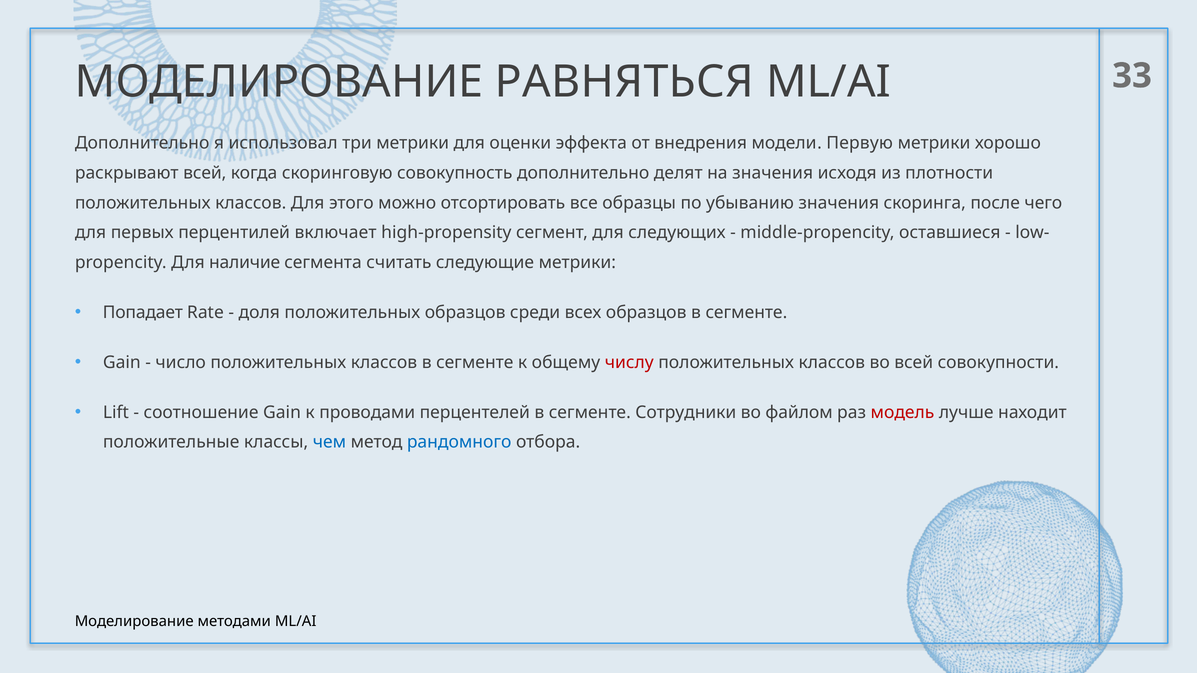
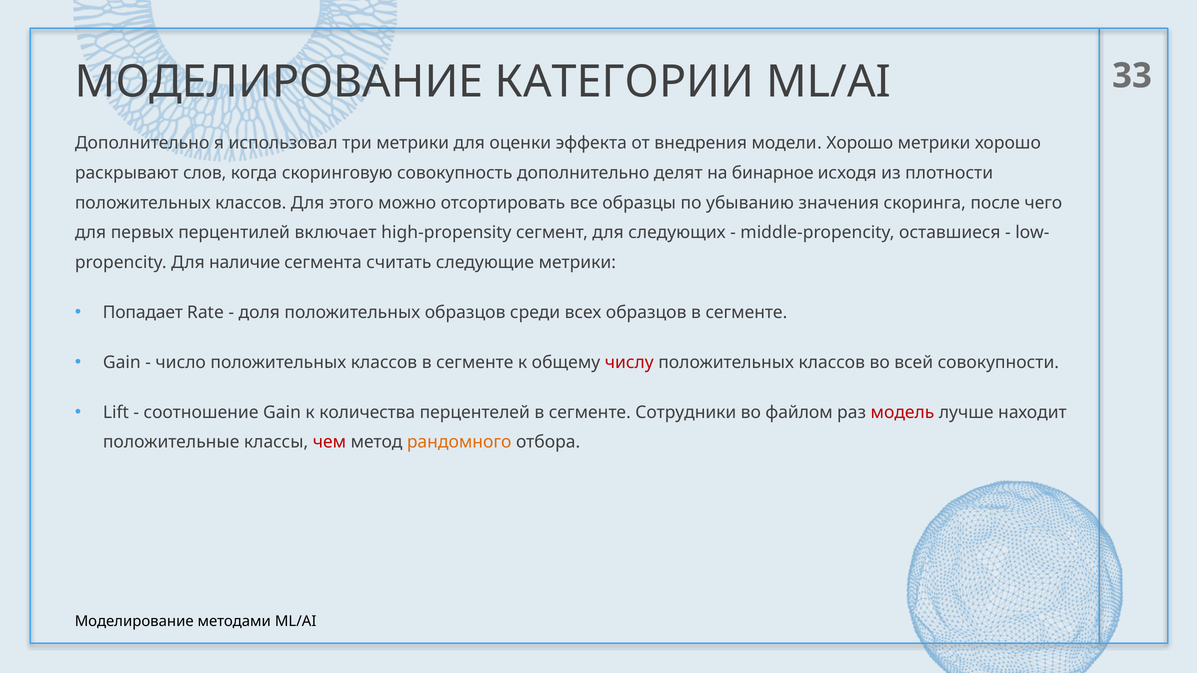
РАВНЯТЬСЯ: РАВНЯТЬСЯ -> КАТЕГОРИИ
модели Первую: Первую -> Хорошо
раскрывают всей: всей -> слов
на значения: значения -> бинарное
проводами: проводами -> количества
чем colour: blue -> red
рандомного colour: blue -> orange
